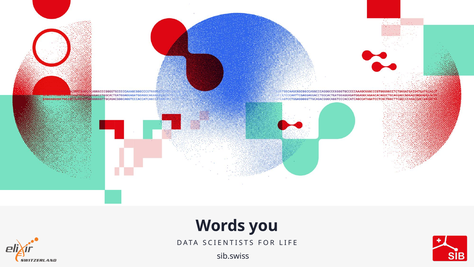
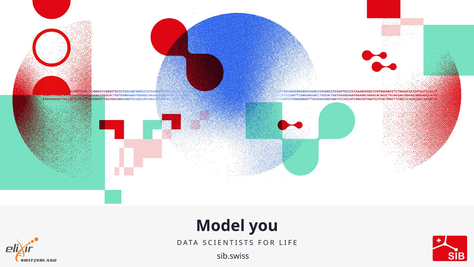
Words: Words -> Model
